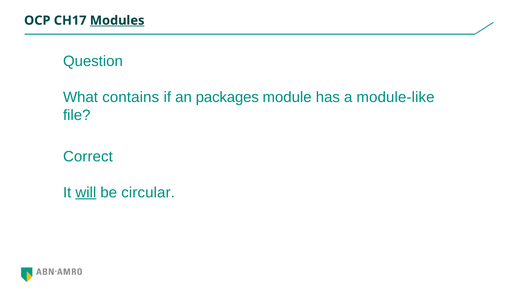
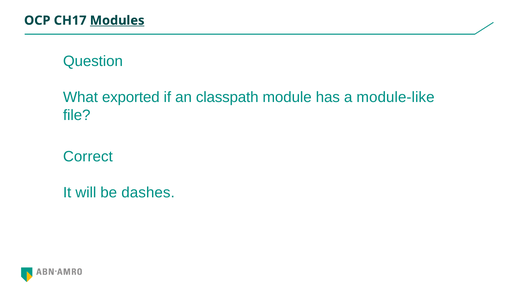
contains: contains -> exported
packages: packages -> classpath
will underline: present -> none
circular: circular -> dashes
